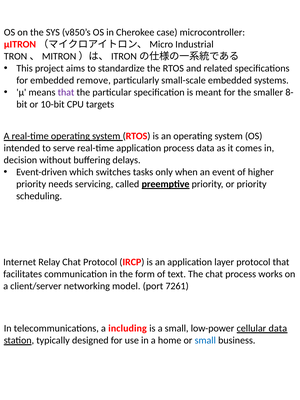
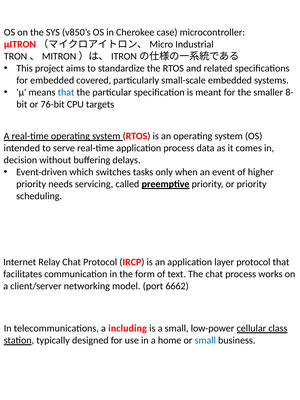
remove: remove -> covered
that at (66, 92) colour: purple -> blue
10-bit: 10-bit -> 76-bit
7261: 7261 -> 6662
cellular data: data -> class
